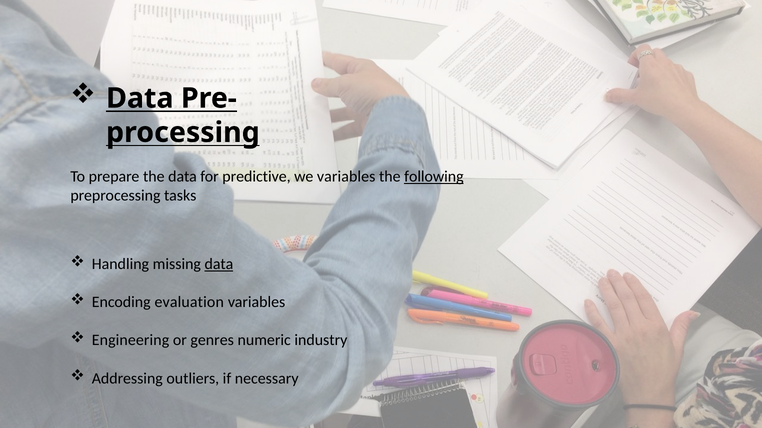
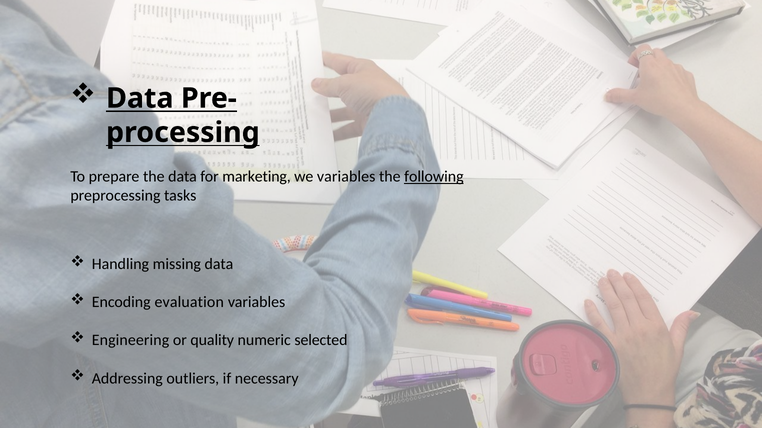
predictive: predictive -> marketing
data at (219, 265) underline: present -> none
genres: genres -> quality
industry: industry -> selected
